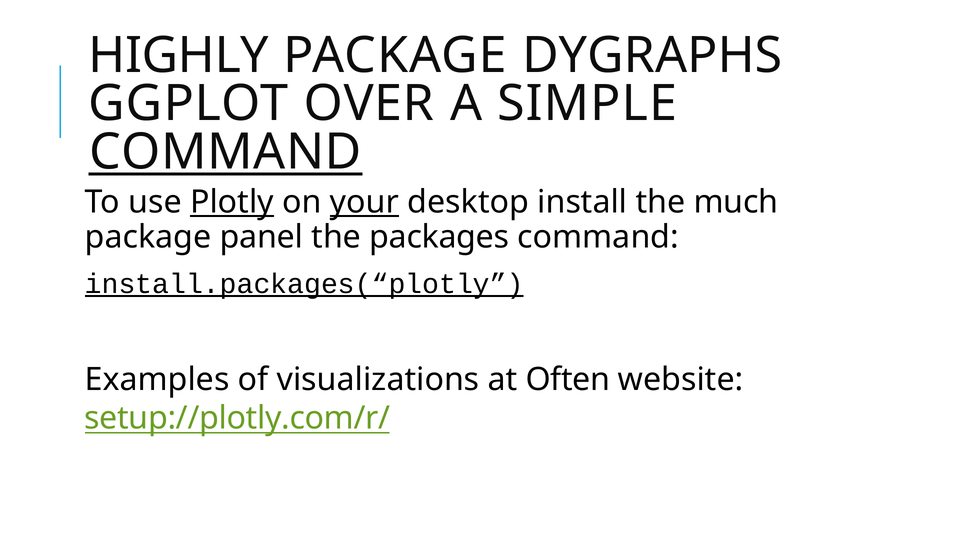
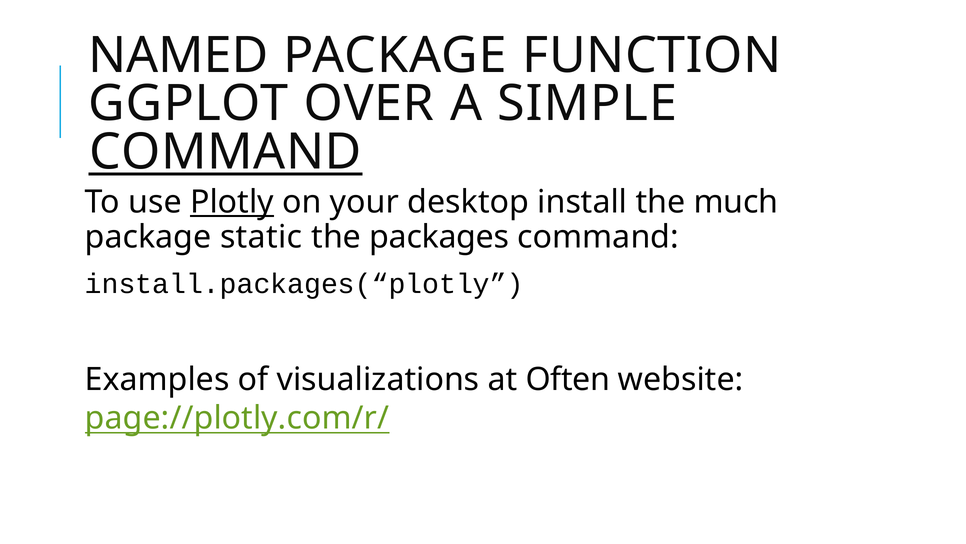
HIGHLY: HIGHLY -> NAMED
DYGRAPHS: DYGRAPHS -> FUNCTION
your underline: present -> none
panel: panel -> static
install.packages(“plotly underline: present -> none
setup://plotly.com/r/: setup://plotly.com/r/ -> page://plotly.com/r/
